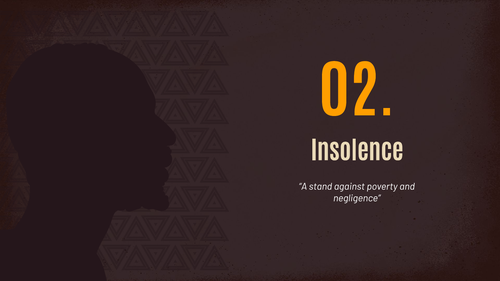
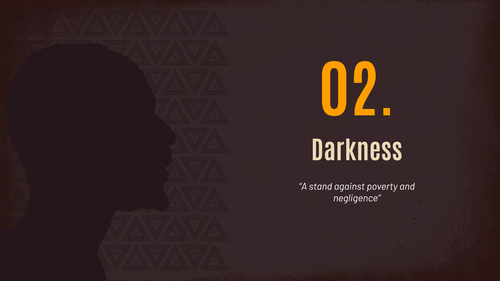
Insolence: Insolence -> Darkness
